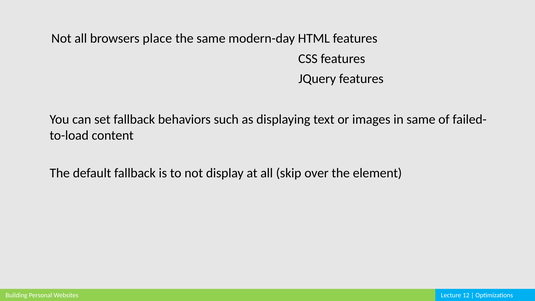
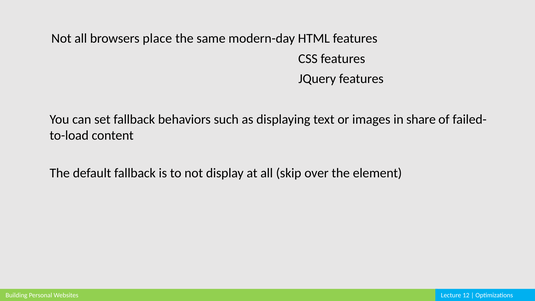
in same: same -> share
